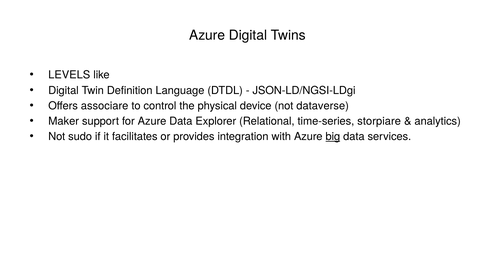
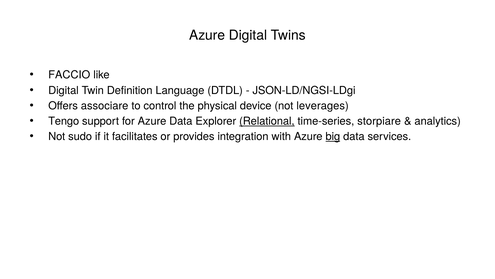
LEVELS: LEVELS -> FACCIO
dataverse: dataverse -> leverages
Maker: Maker -> Tengo
Relational underline: none -> present
